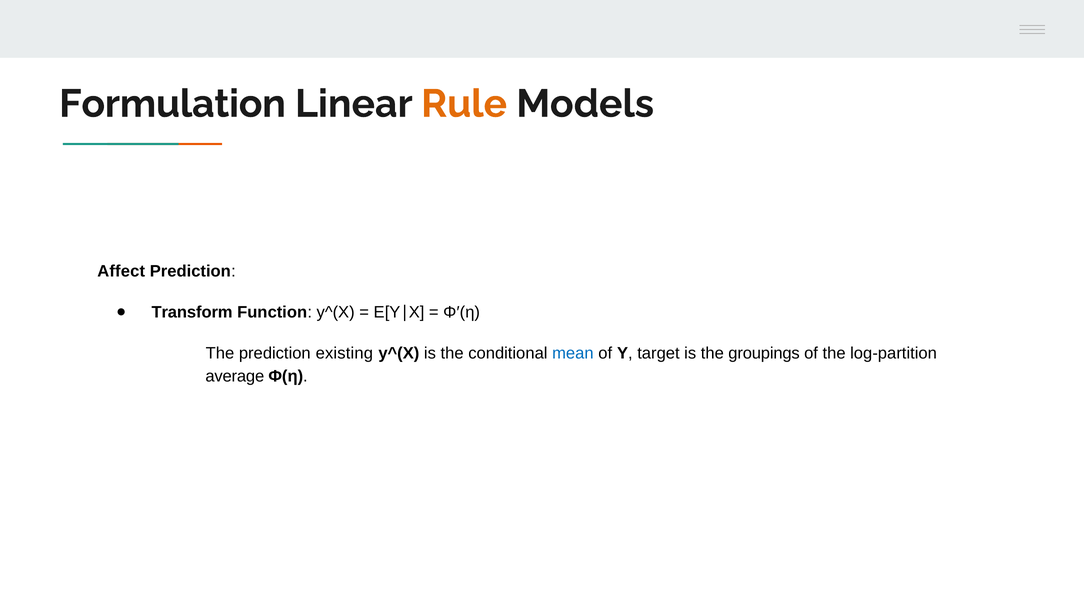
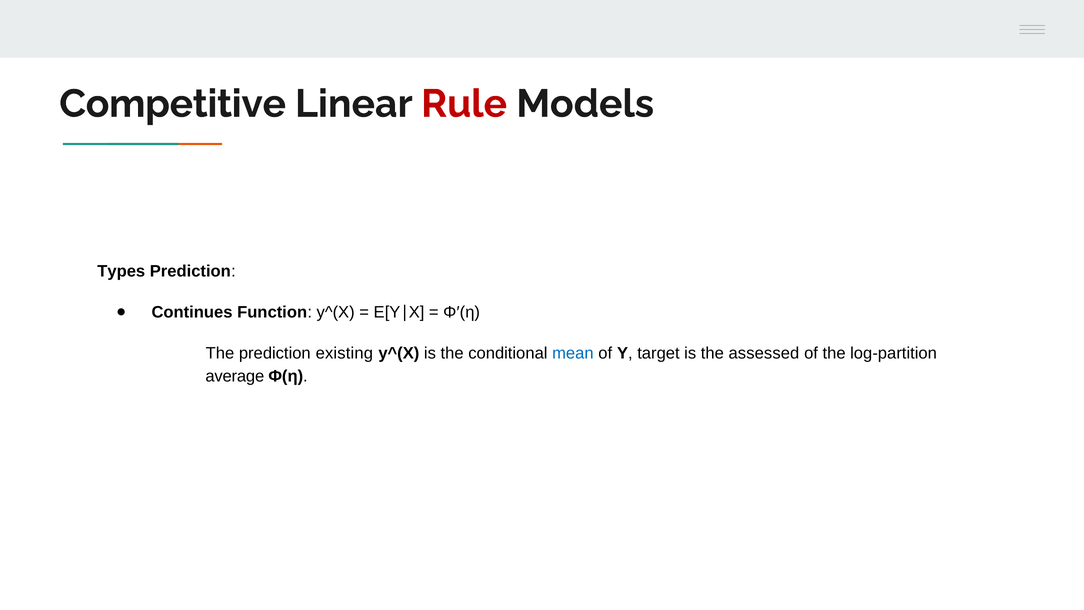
Formulation: Formulation -> Competitive
Rule colour: orange -> red
Affect: Affect -> Types
Transform: Transform -> Continues
groupings: groupings -> assessed
